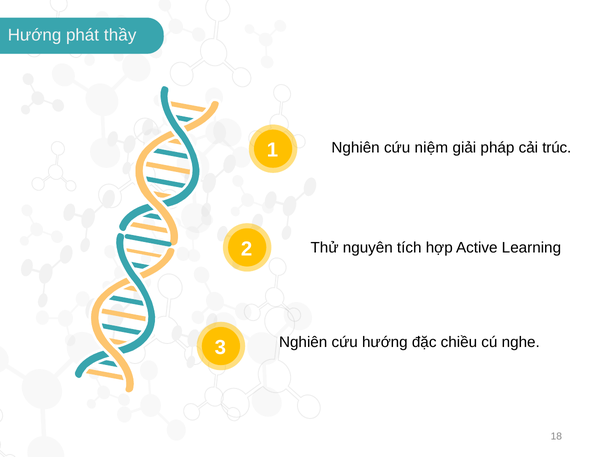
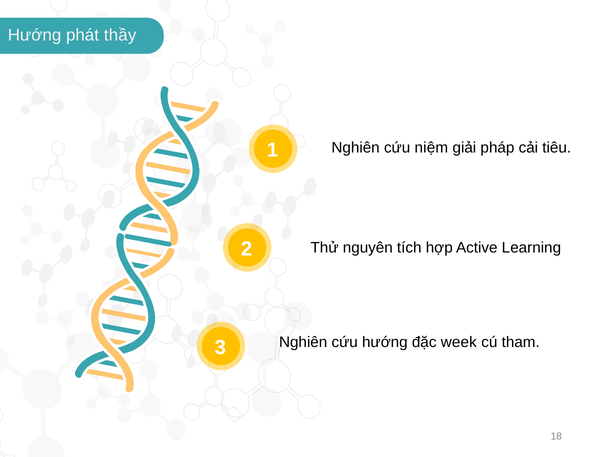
trúc: trúc -> tiêu
chiều: chiều -> week
nghe: nghe -> tham
